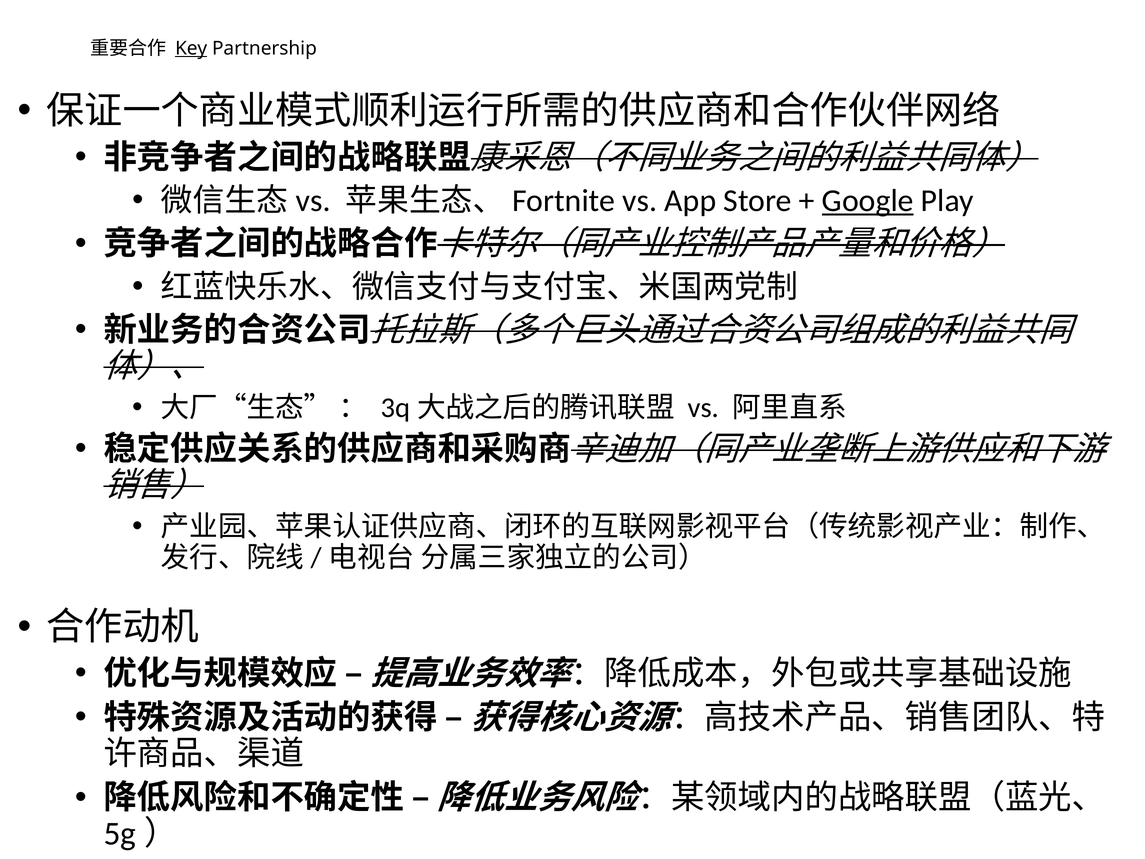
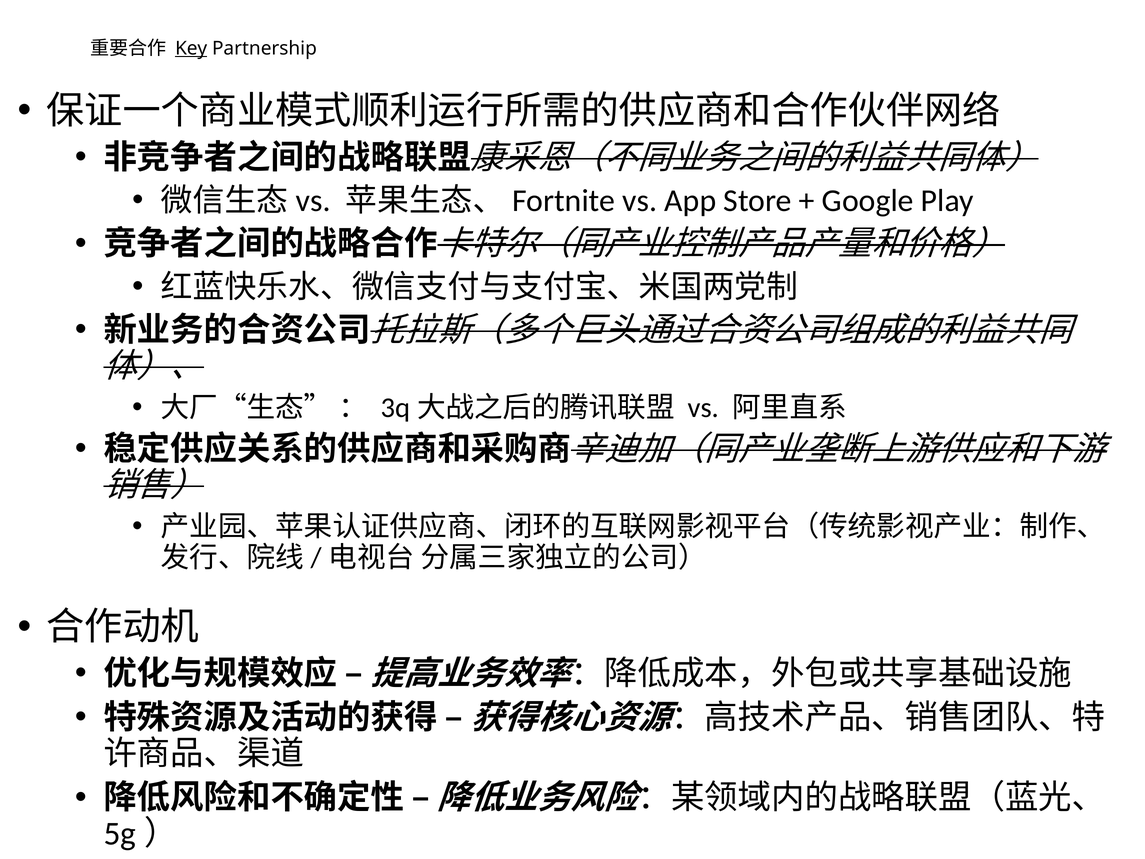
Google underline: present -> none
